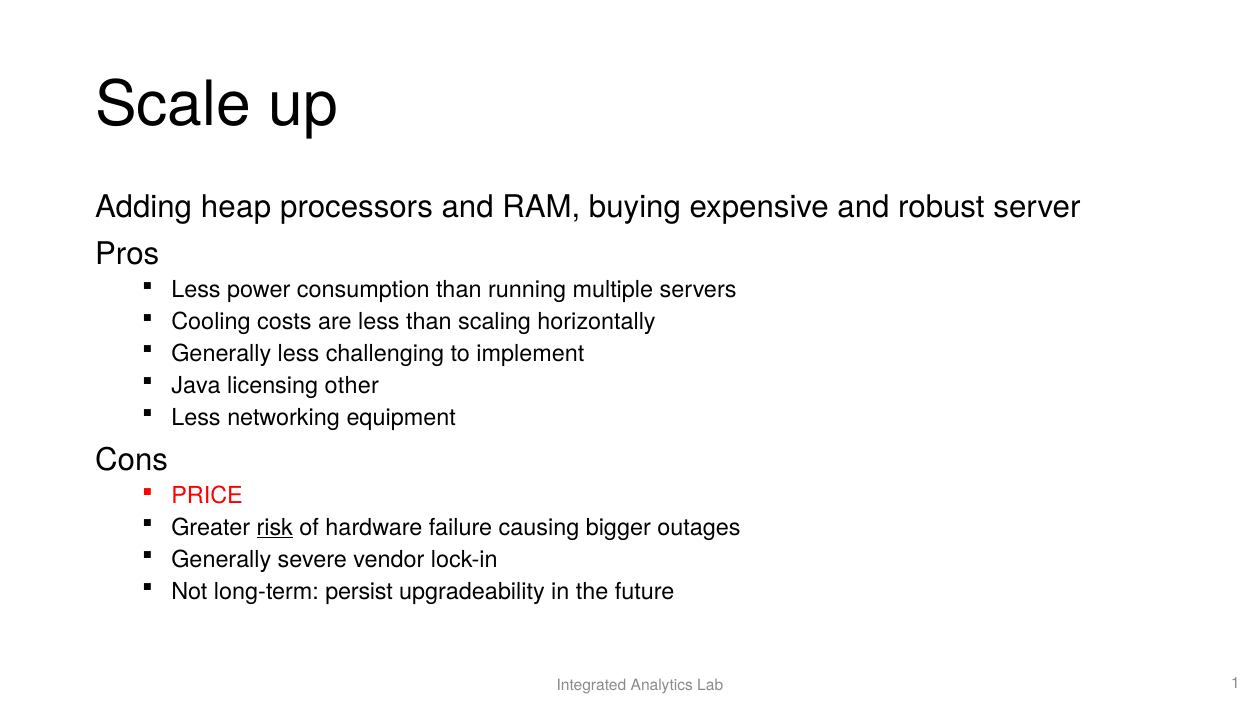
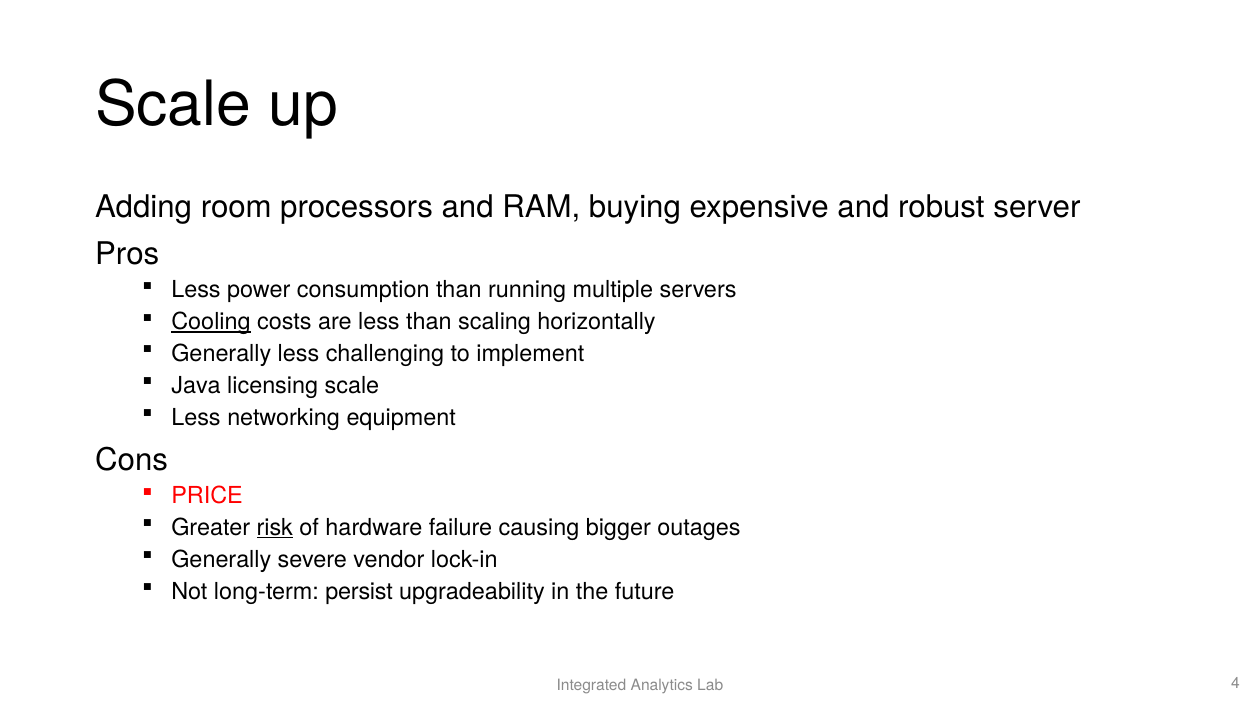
heap: heap -> room
Cooling underline: none -> present
licensing other: other -> scale
1: 1 -> 4
